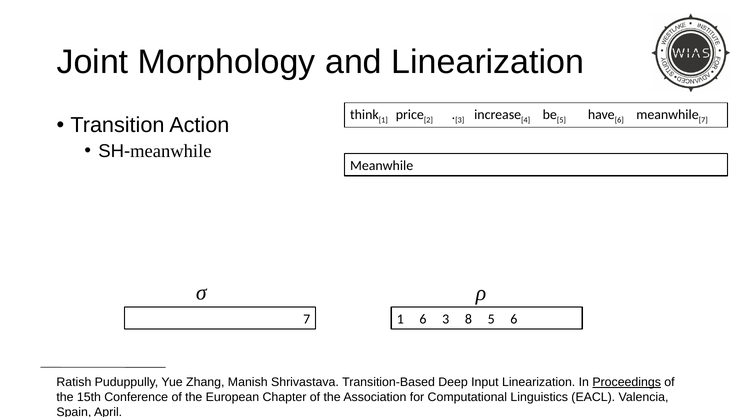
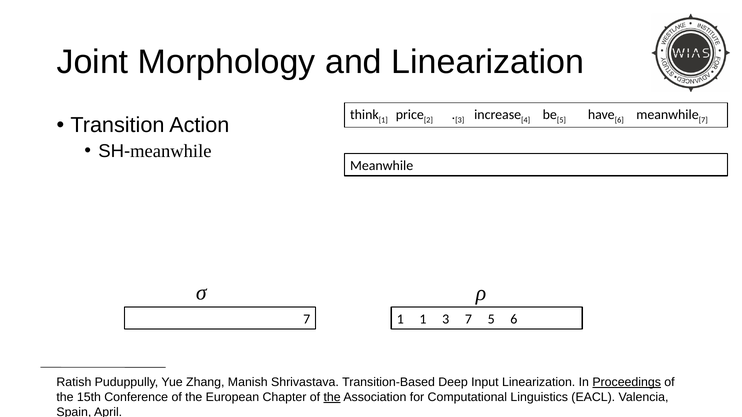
1 6: 6 -> 1
3 8: 8 -> 7
the at (332, 397) underline: none -> present
